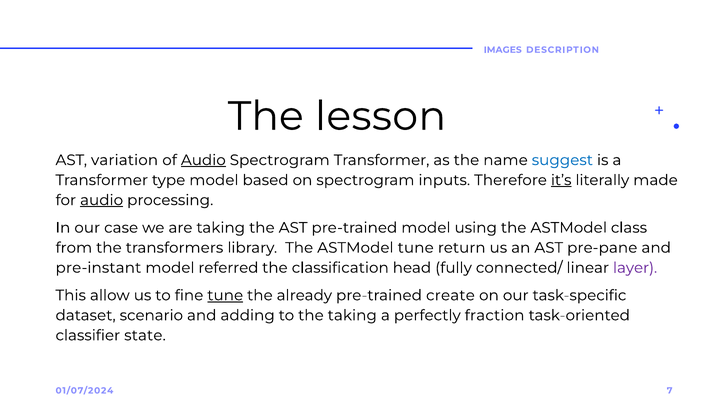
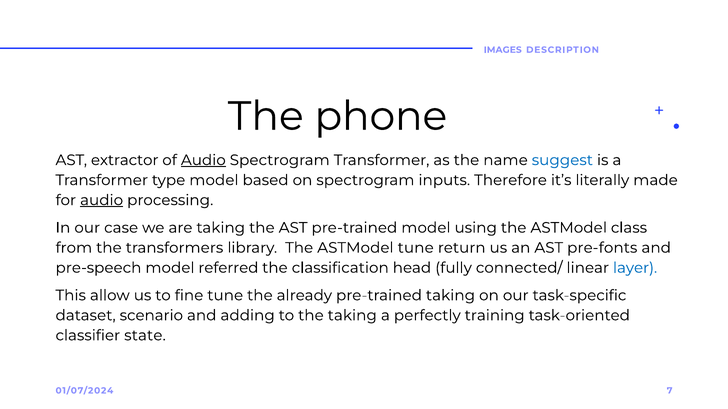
lesson: lesson -> phone
variation: variation -> extractor
it’s underline: present -> none
pre-pane: pre-pane -> pre-fonts
pre-instant: pre-instant -> pre-speech
layer colour: purple -> blue
tune at (225, 296) underline: present -> none
pre-trained create: create -> taking
fraction: fraction -> training
